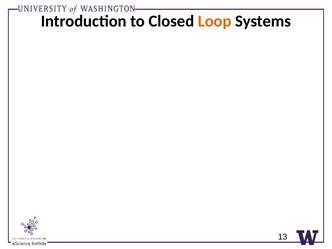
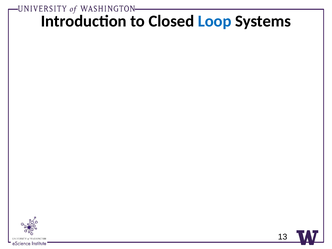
Loop colour: orange -> blue
